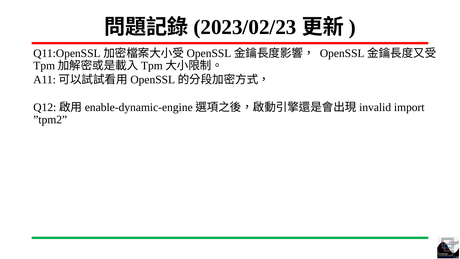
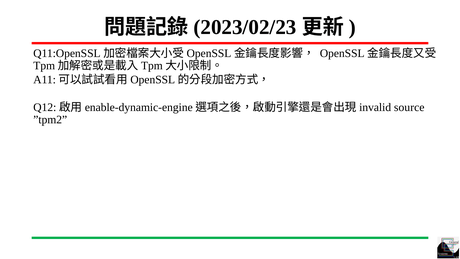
import: import -> source
